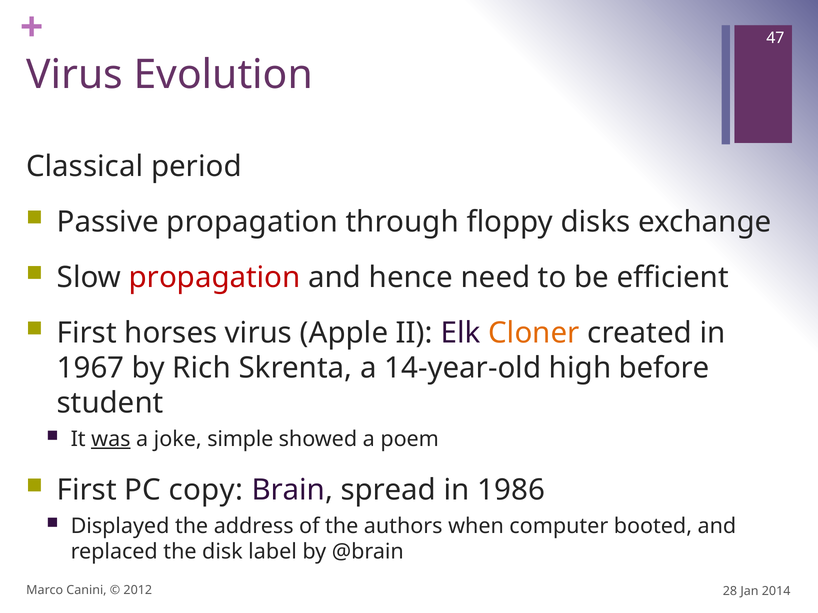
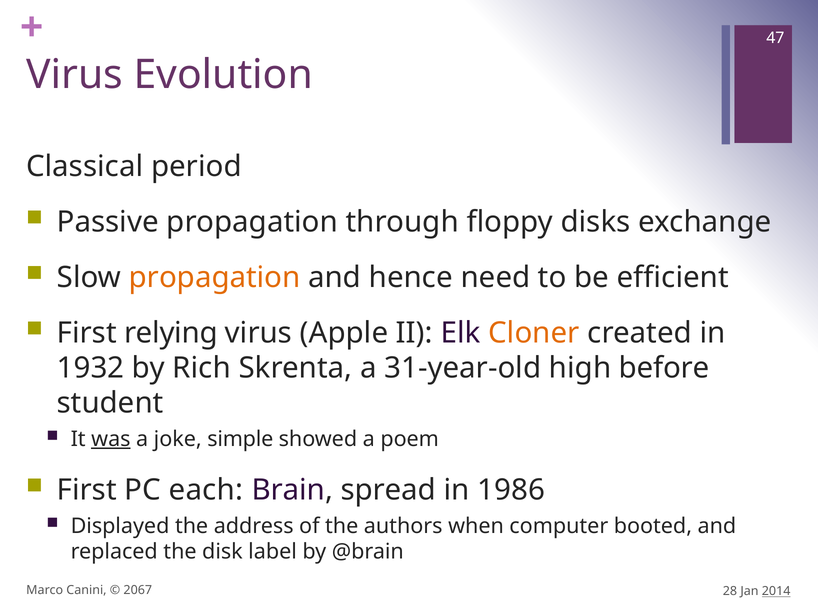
propagation at (215, 278) colour: red -> orange
horses: horses -> relying
1967: 1967 -> 1932
14-year-old: 14-year-old -> 31-year-old
copy: copy -> each
2012: 2012 -> 2067
2014 underline: none -> present
